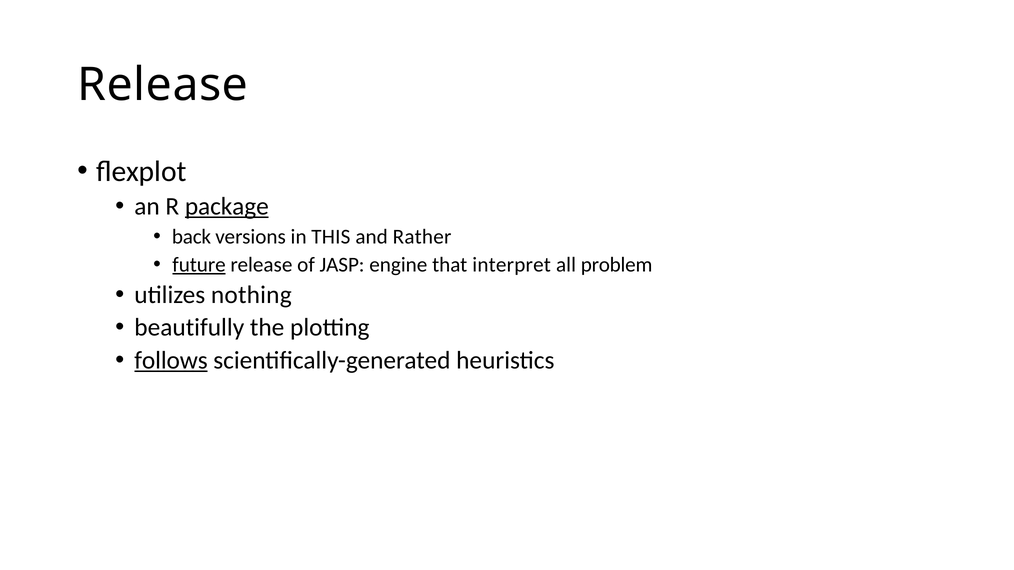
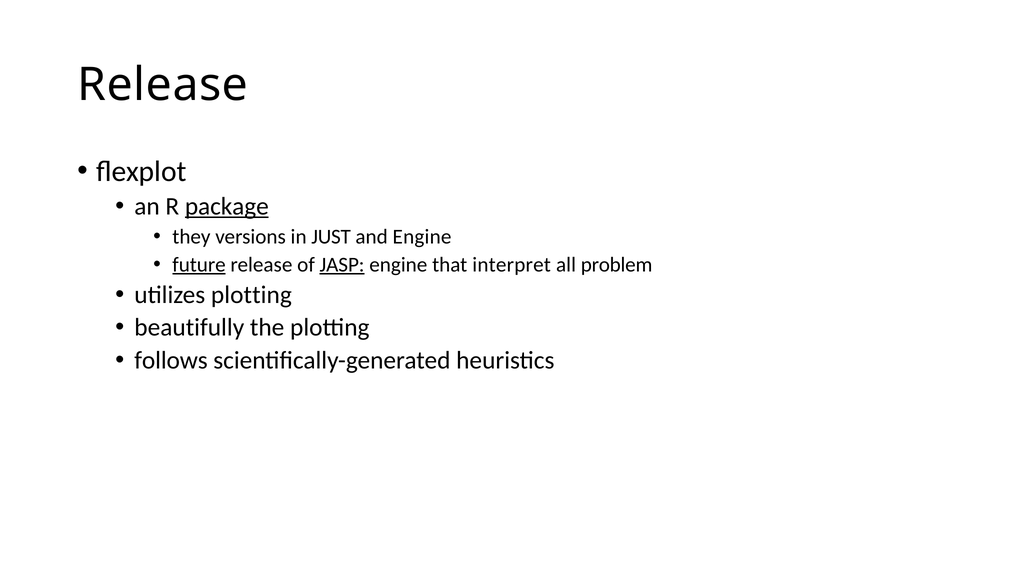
back: back -> they
THIS: THIS -> JUST
and Rather: Rather -> Engine
JASP underline: none -> present
utilizes nothing: nothing -> plotting
follows underline: present -> none
